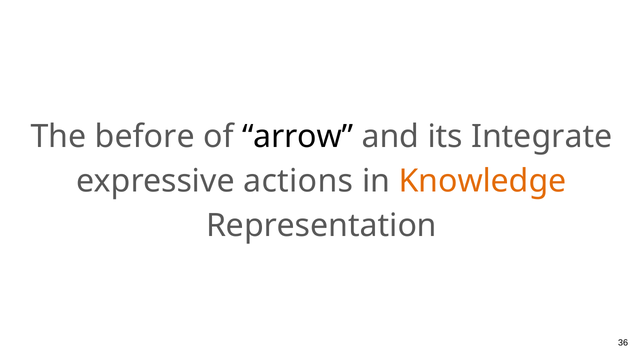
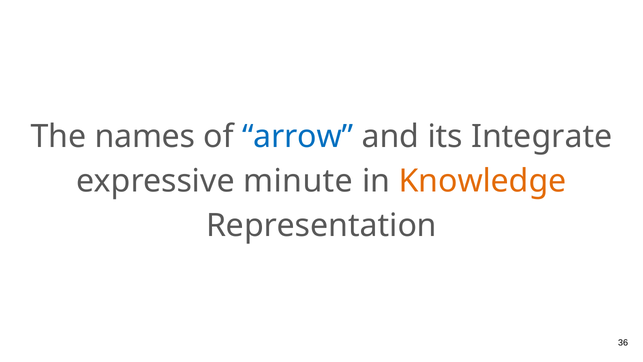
before: before -> names
arrow colour: black -> blue
actions: actions -> minute
